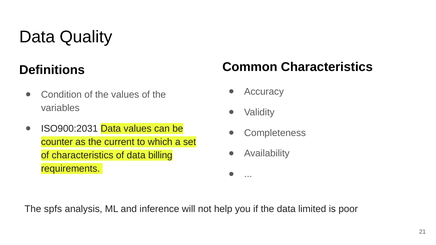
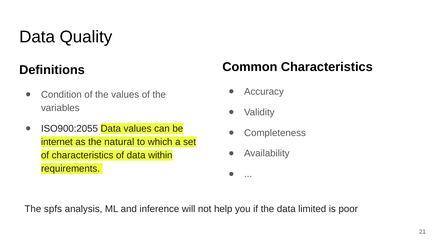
ISO900:2031: ISO900:2031 -> ISO900:2055
counter: counter -> internet
current: current -> natural
billing: billing -> within
